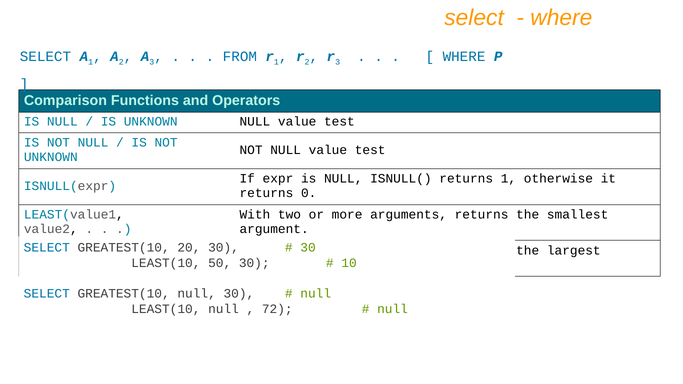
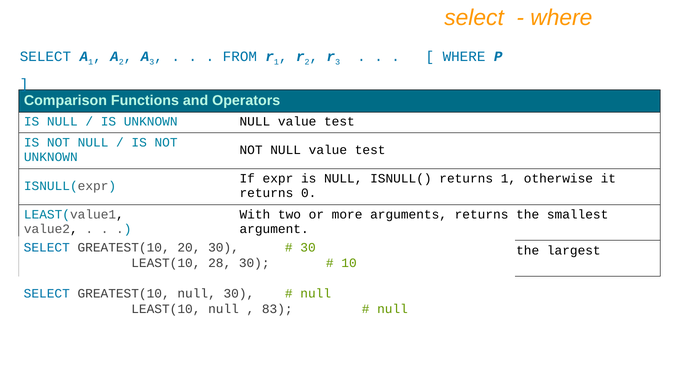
50: 50 -> 28
72: 72 -> 83
